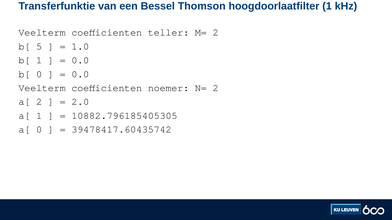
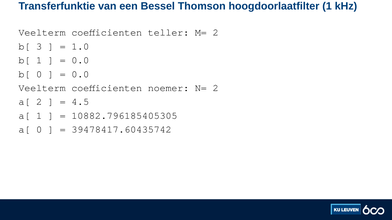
5: 5 -> 3
2.0: 2.0 -> 4.5
